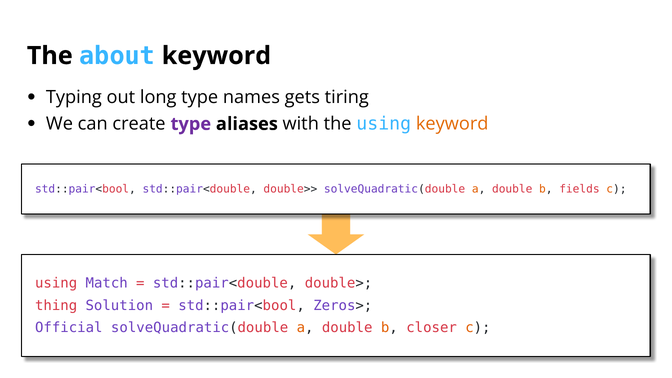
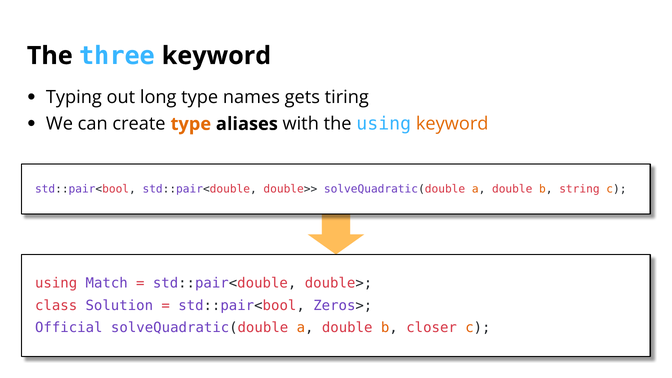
about: about -> three
type at (191, 124) colour: purple -> orange
fields: fields -> string
thing: thing -> class
